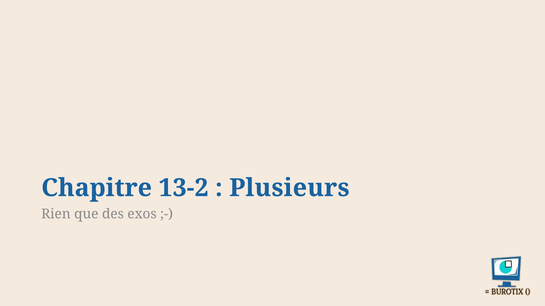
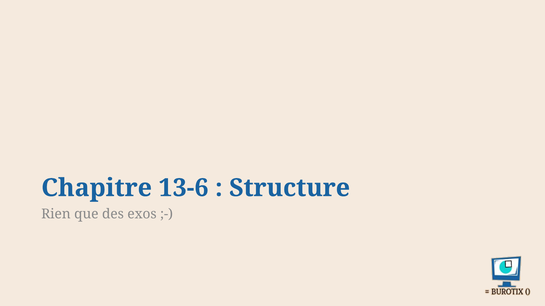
13-2: 13-2 -> 13-6
Plusieurs: Plusieurs -> Structure
